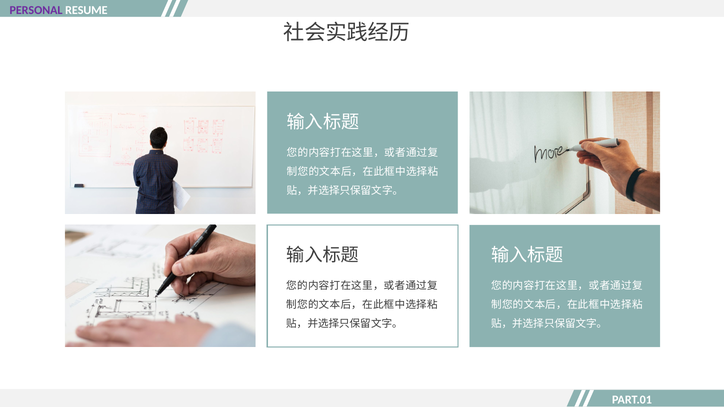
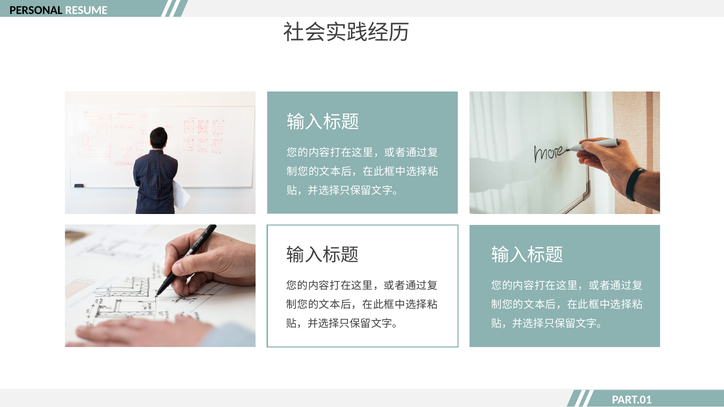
PERSONAL colour: purple -> black
